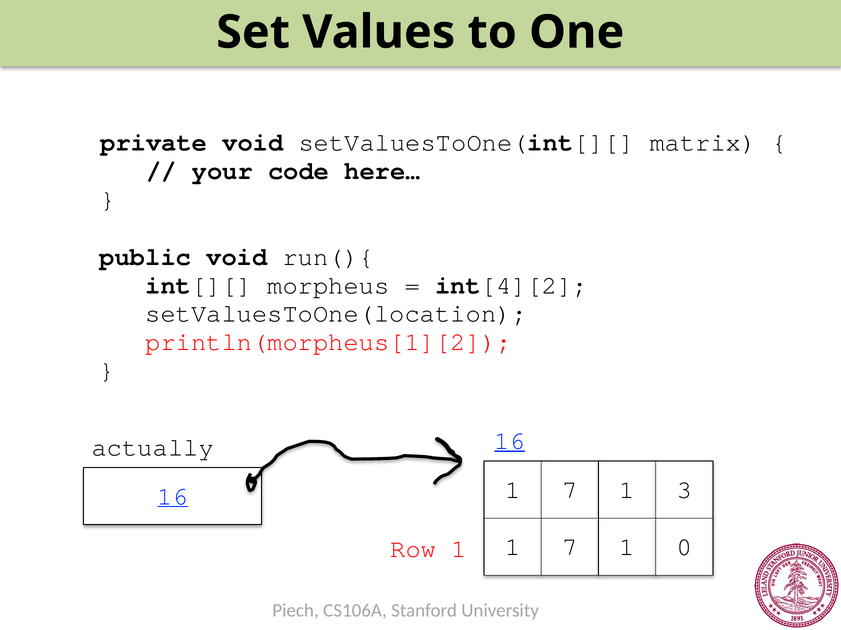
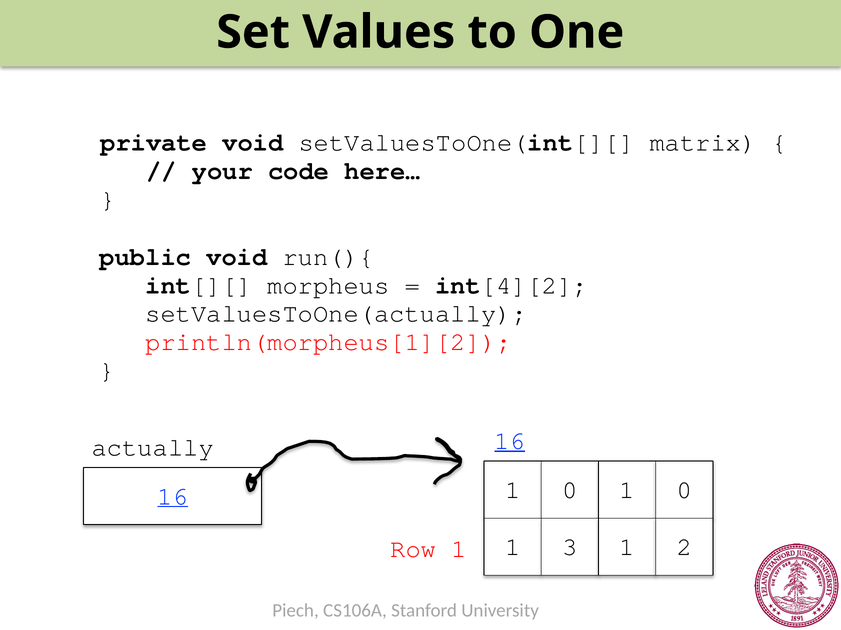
setValuesToOne(location: setValuesToOne(location -> setValuesToOne(actually
7 at (570, 490): 7 -> 0
3 at (684, 490): 3 -> 0
7 at (570, 547): 7 -> 3
0: 0 -> 2
